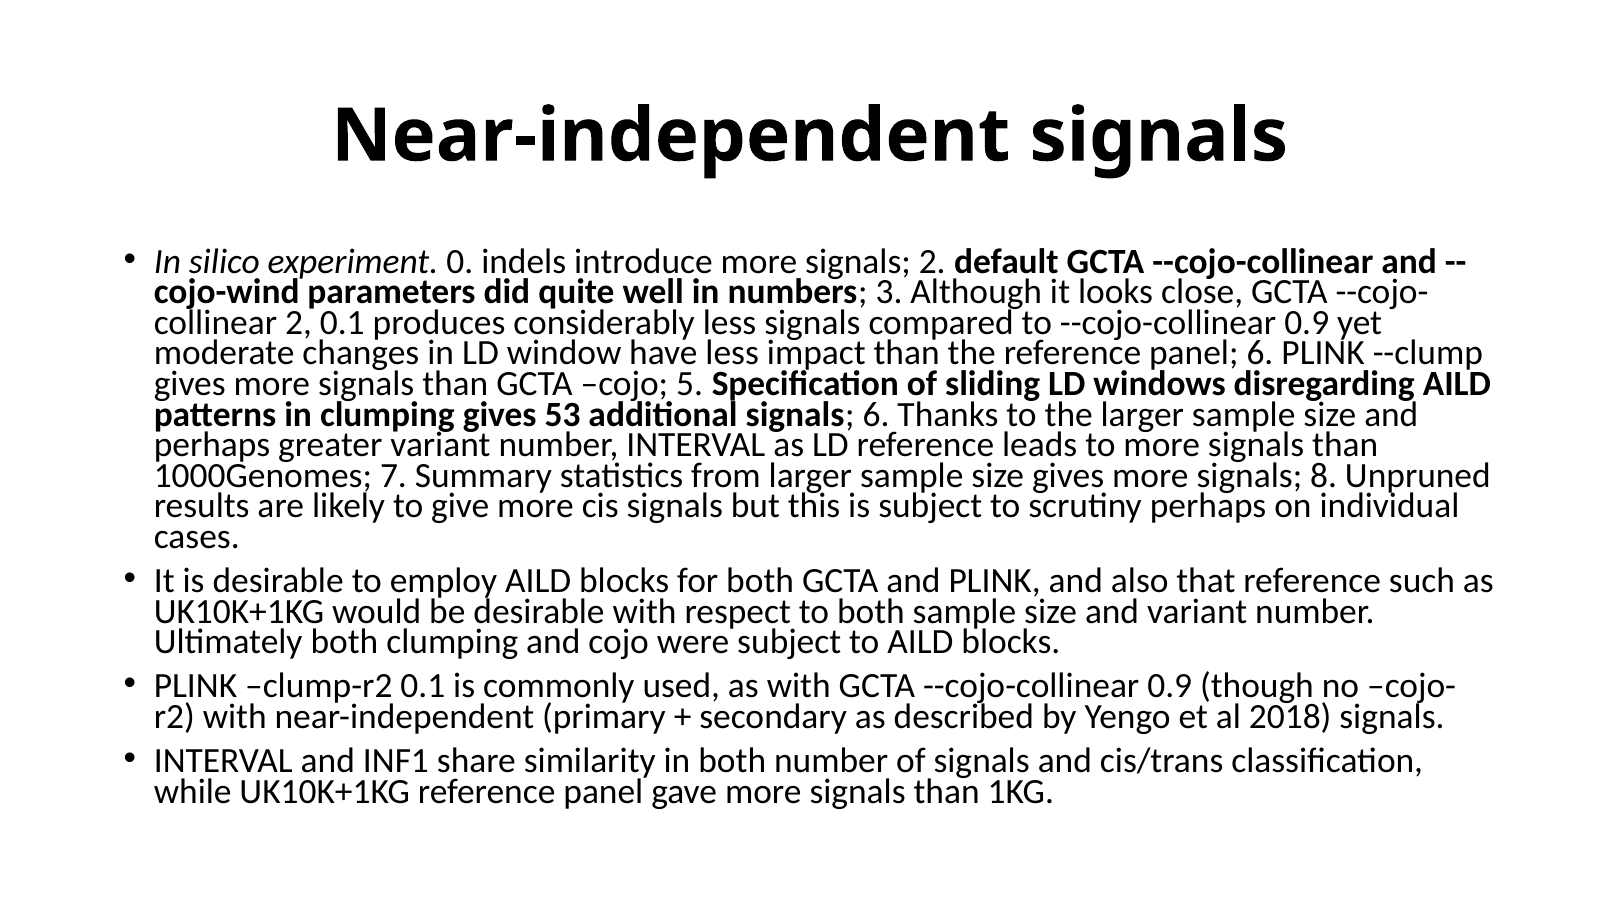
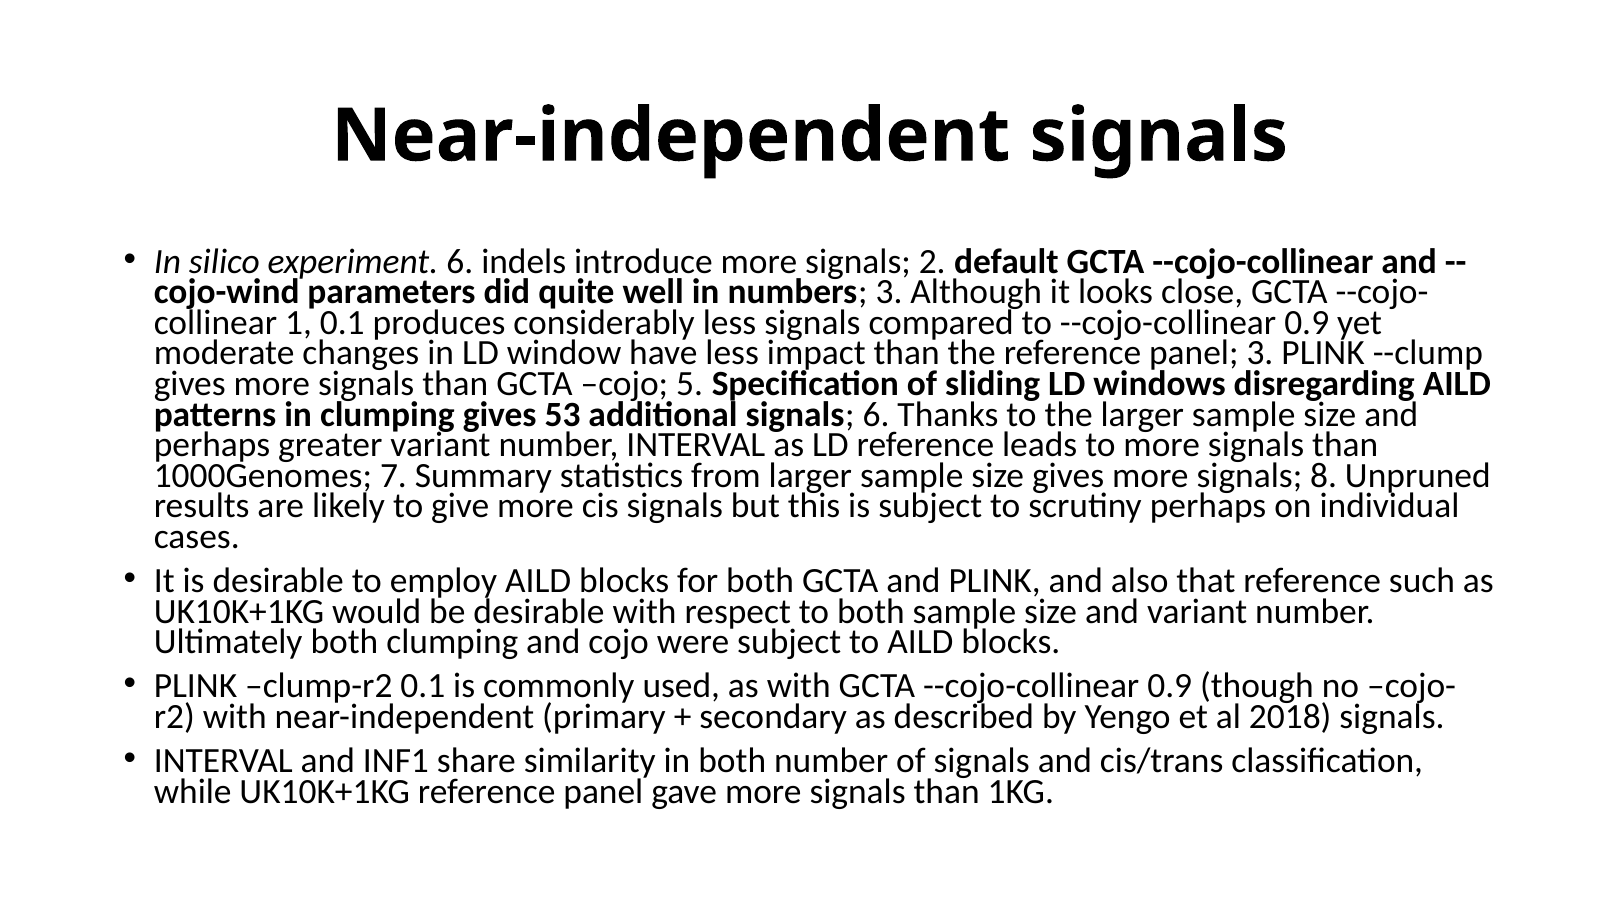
experiment 0: 0 -> 6
2 at (298, 323): 2 -> 1
panel 6: 6 -> 3
